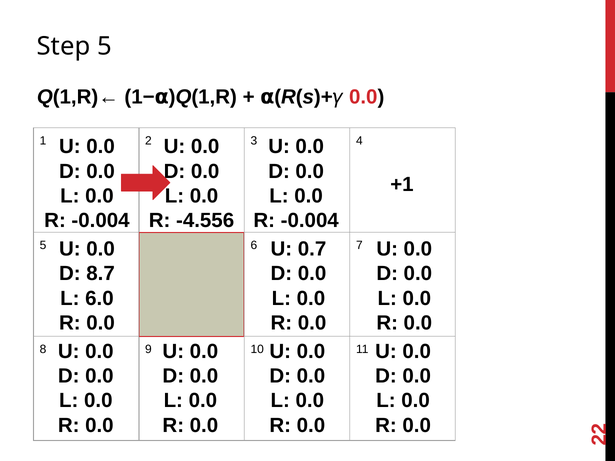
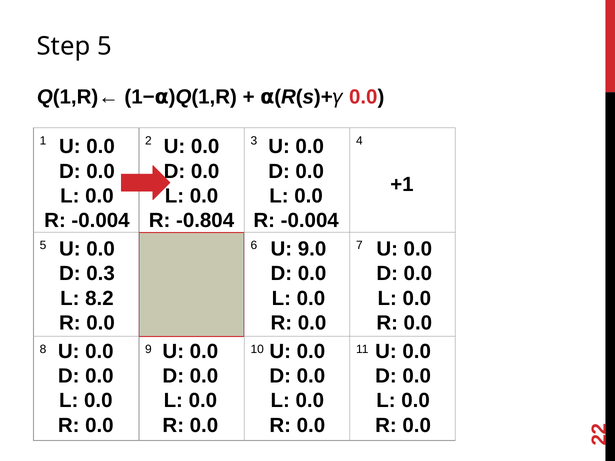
-4.556: -4.556 -> -0.804
0.7: 0.7 -> 9.0
8.7: 8.7 -> 0.3
6.0: 6.0 -> 8.2
